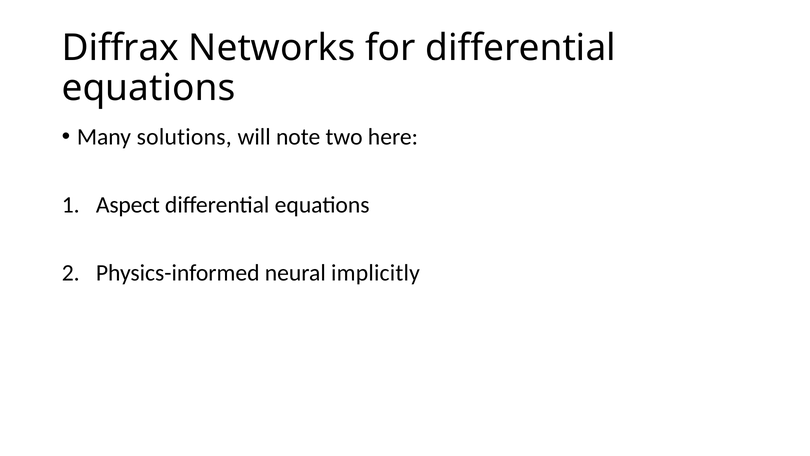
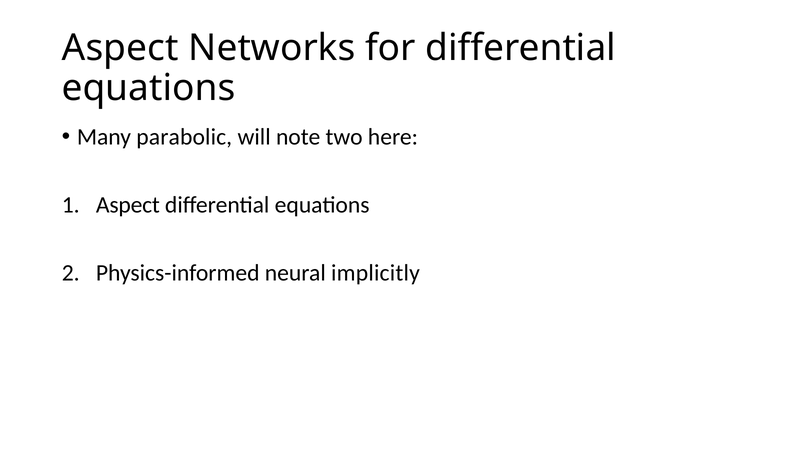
Diffrax at (120, 48): Diffrax -> Aspect
solutions: solutions -> parabolic
